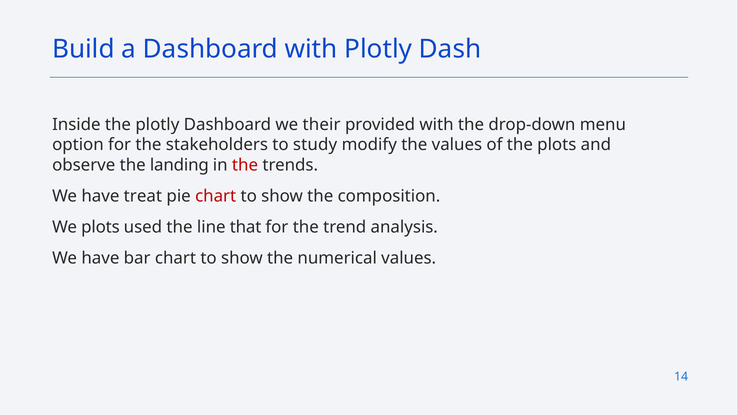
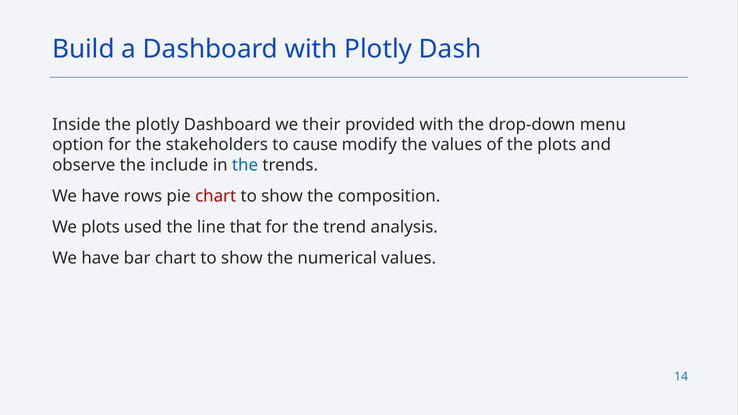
study: study -> cause
landing: landing -> include
the at (245, 165) colour: red -> blue
treat: treat -> rows
